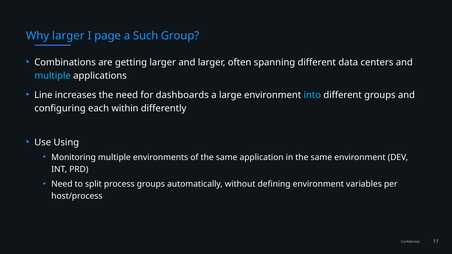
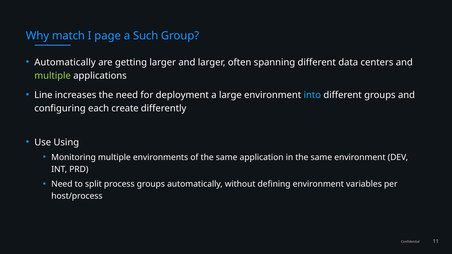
Why larger: larger -> match
Combinations at (65, 62): Combinations -> Automatically
multiple at (53, 76) colour: light blue -> light green
dashboards: dashboards -> deployment
within: within -> create
